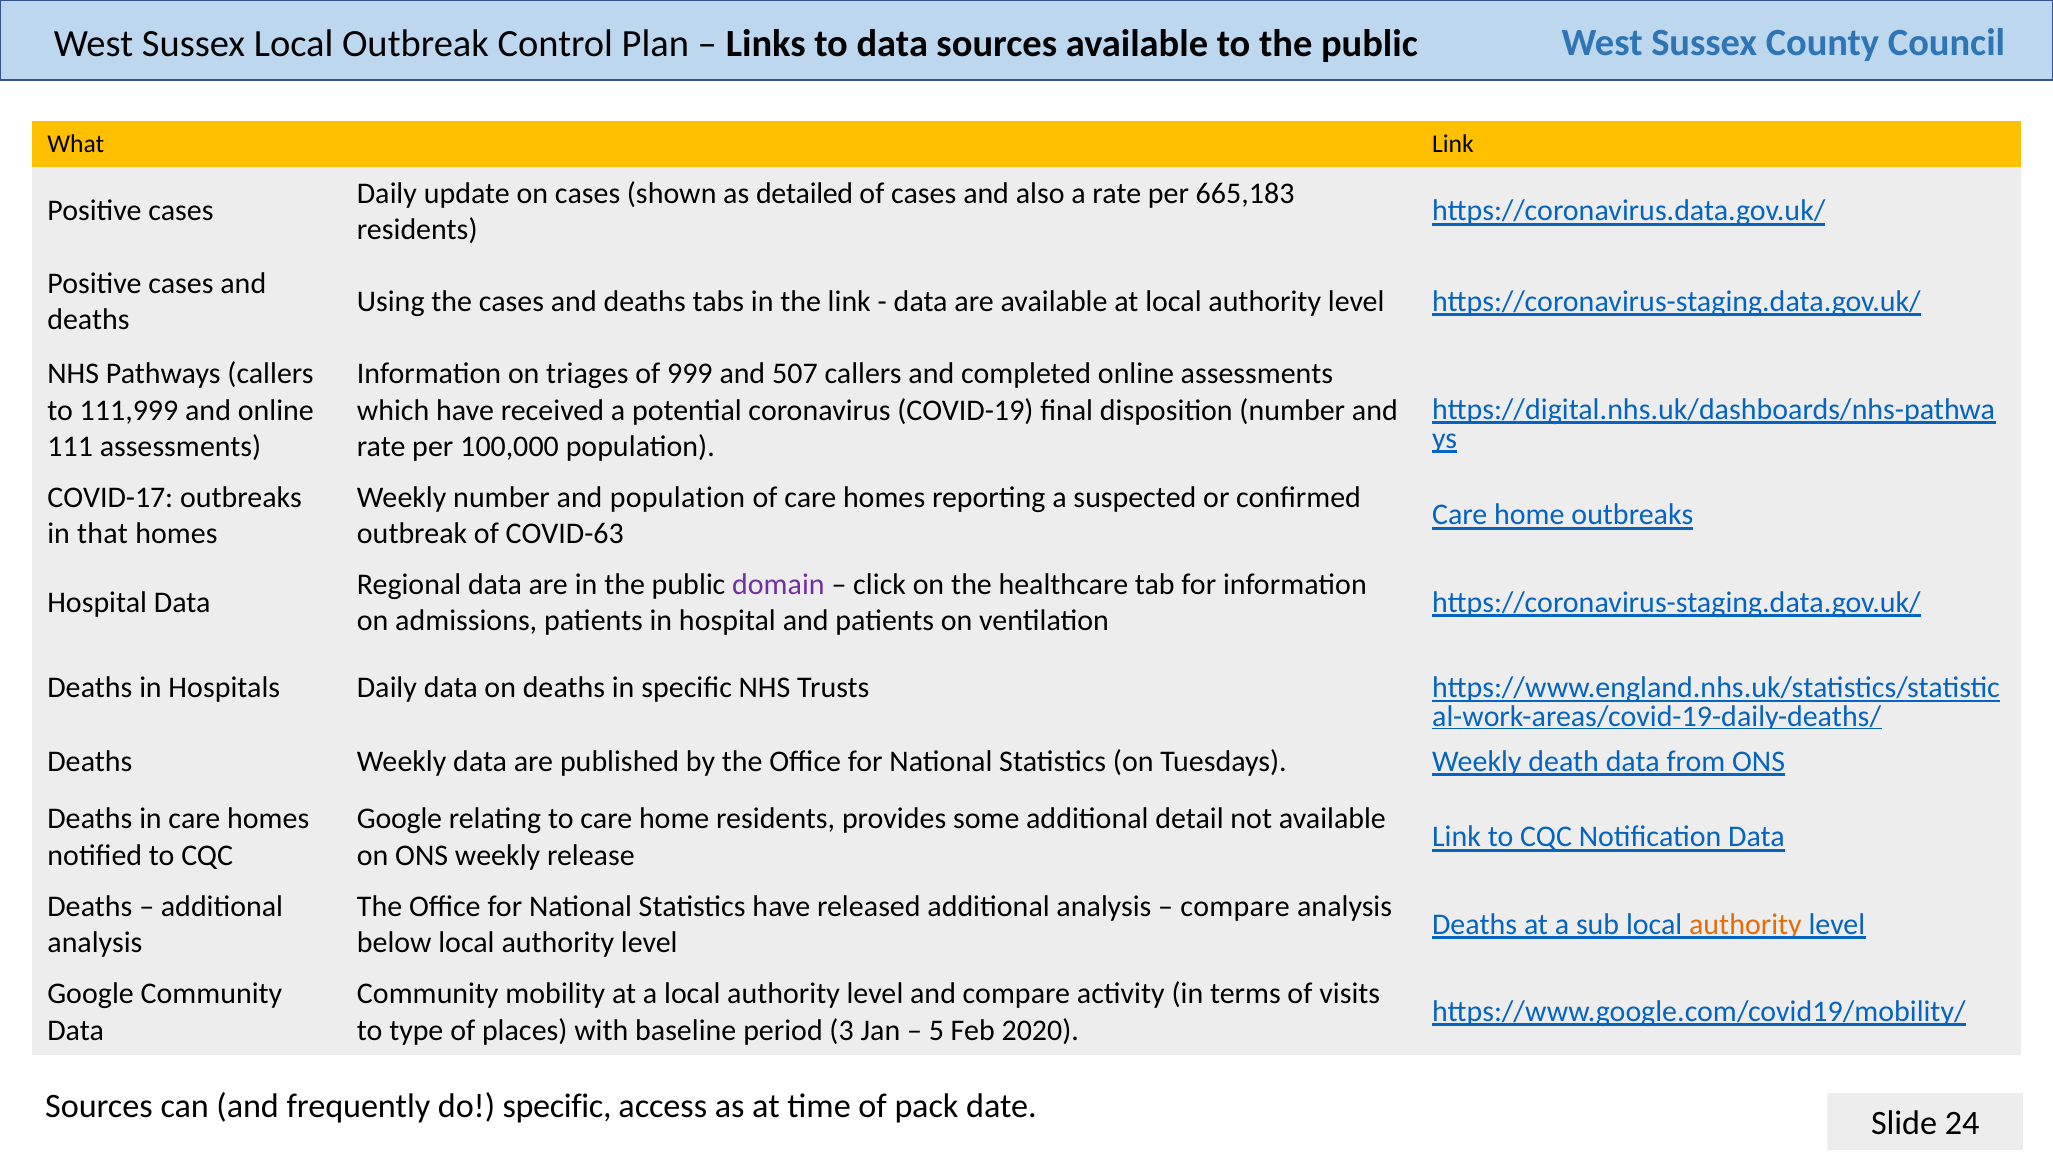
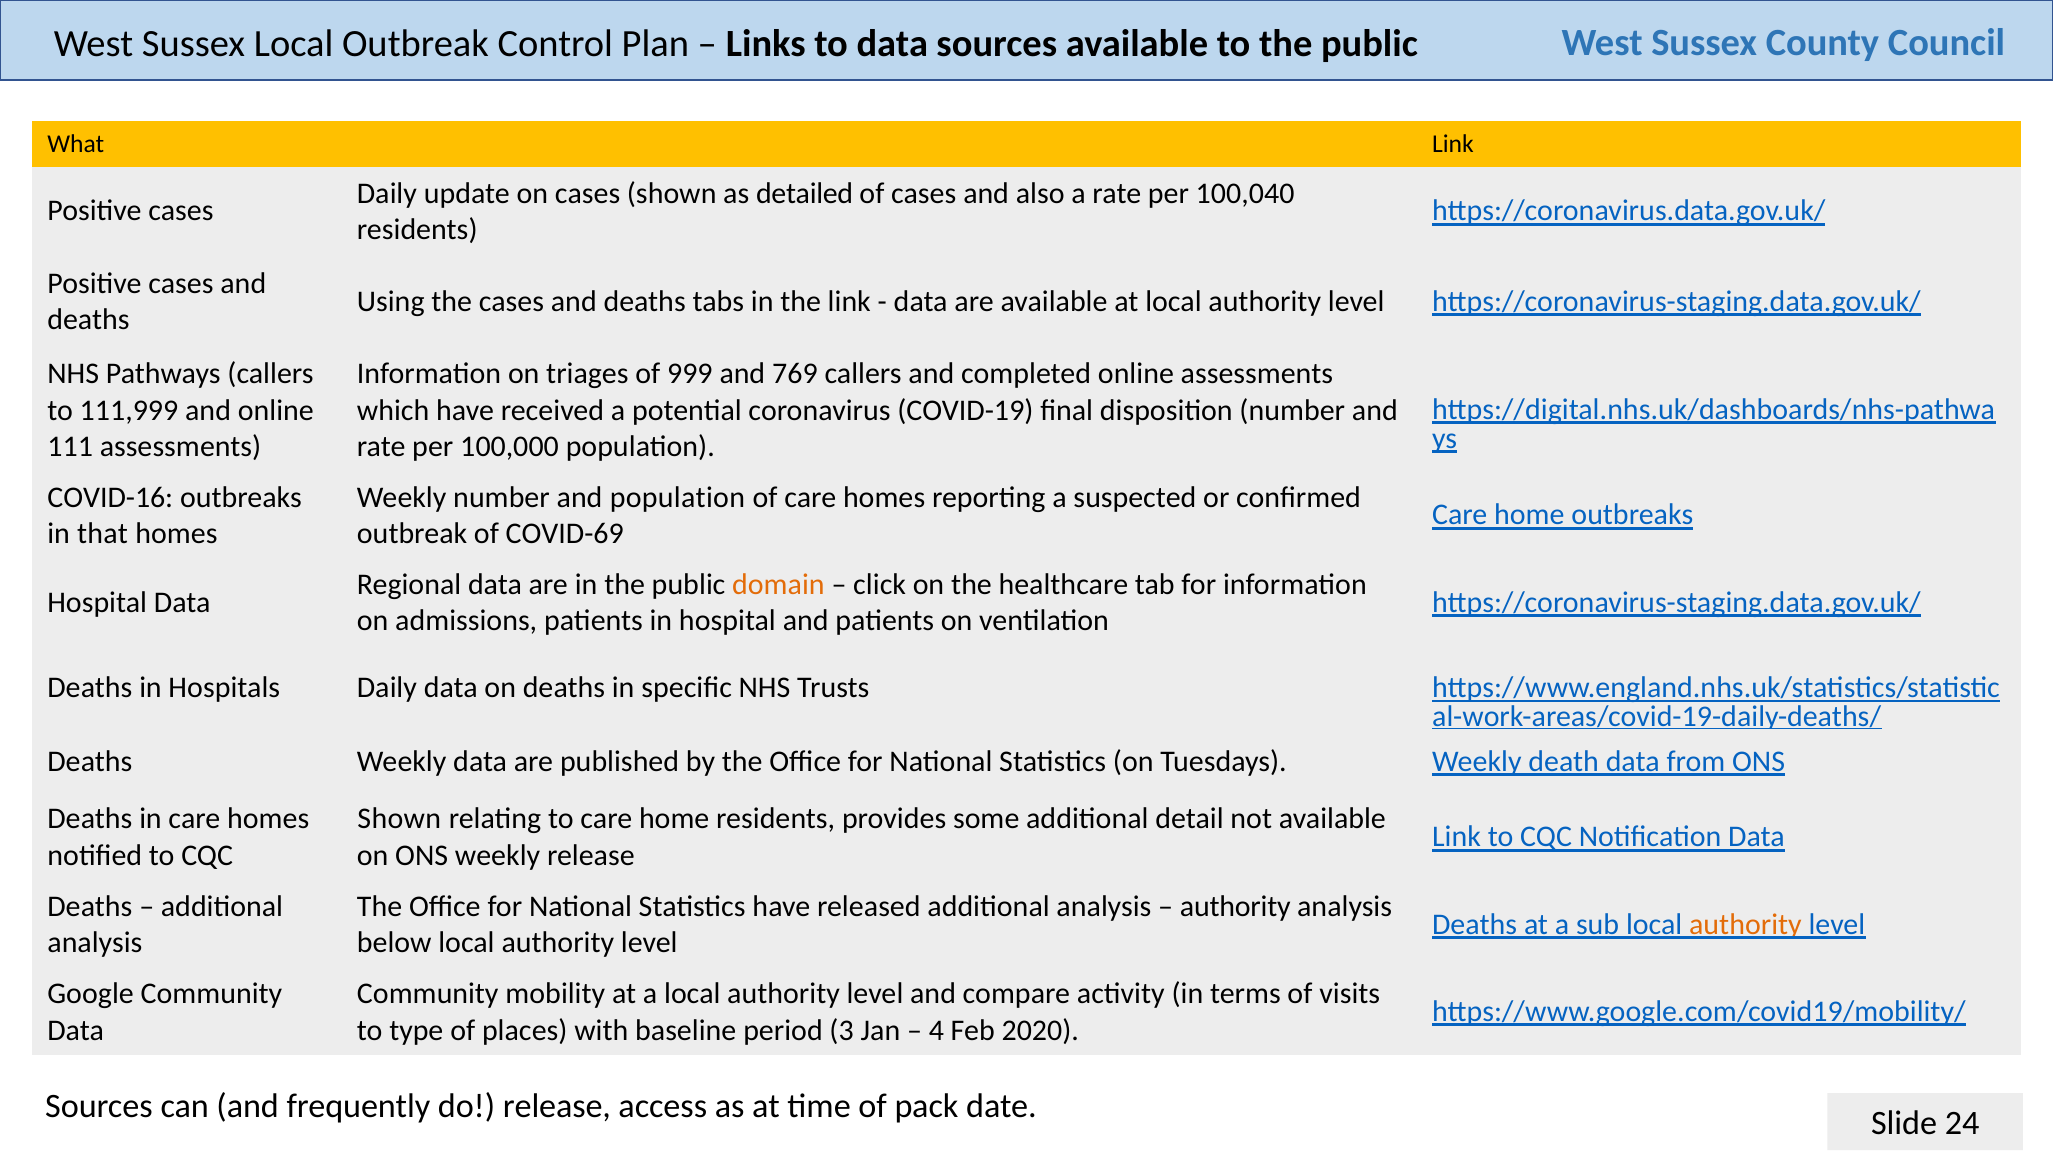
665,183: 665,183 -> 100,040
507: 507 -> 769
COVID-17: COVID-17 -> COVID-16
COVID-63: COVID-63 -> COVID-69
domain colour: purple -> orange
Google at (400, 819): Google -> Shown
compare at (1235, 906): compare -> authority
5: 5 -> 4
do specific: specific -> release
